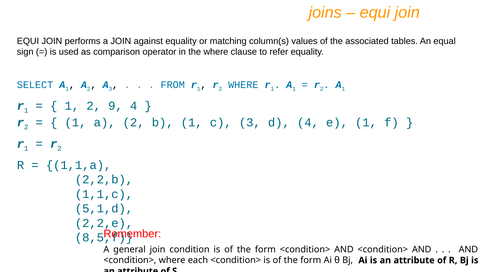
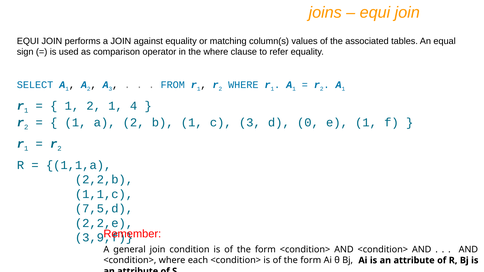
2 9: 9 -> 1
d 4: 4 -> 0
5,1,d: 5,1,d -> 7,5,d
8,5,f: 8,5,f -> 3,9,f
